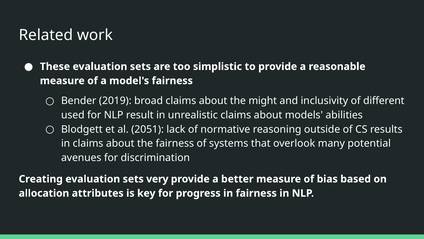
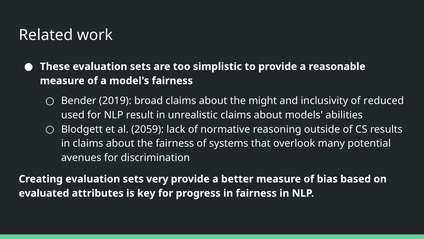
different: different -> reduced
2051: 2051 -> 2059
allocation: allocation -> evaluated
